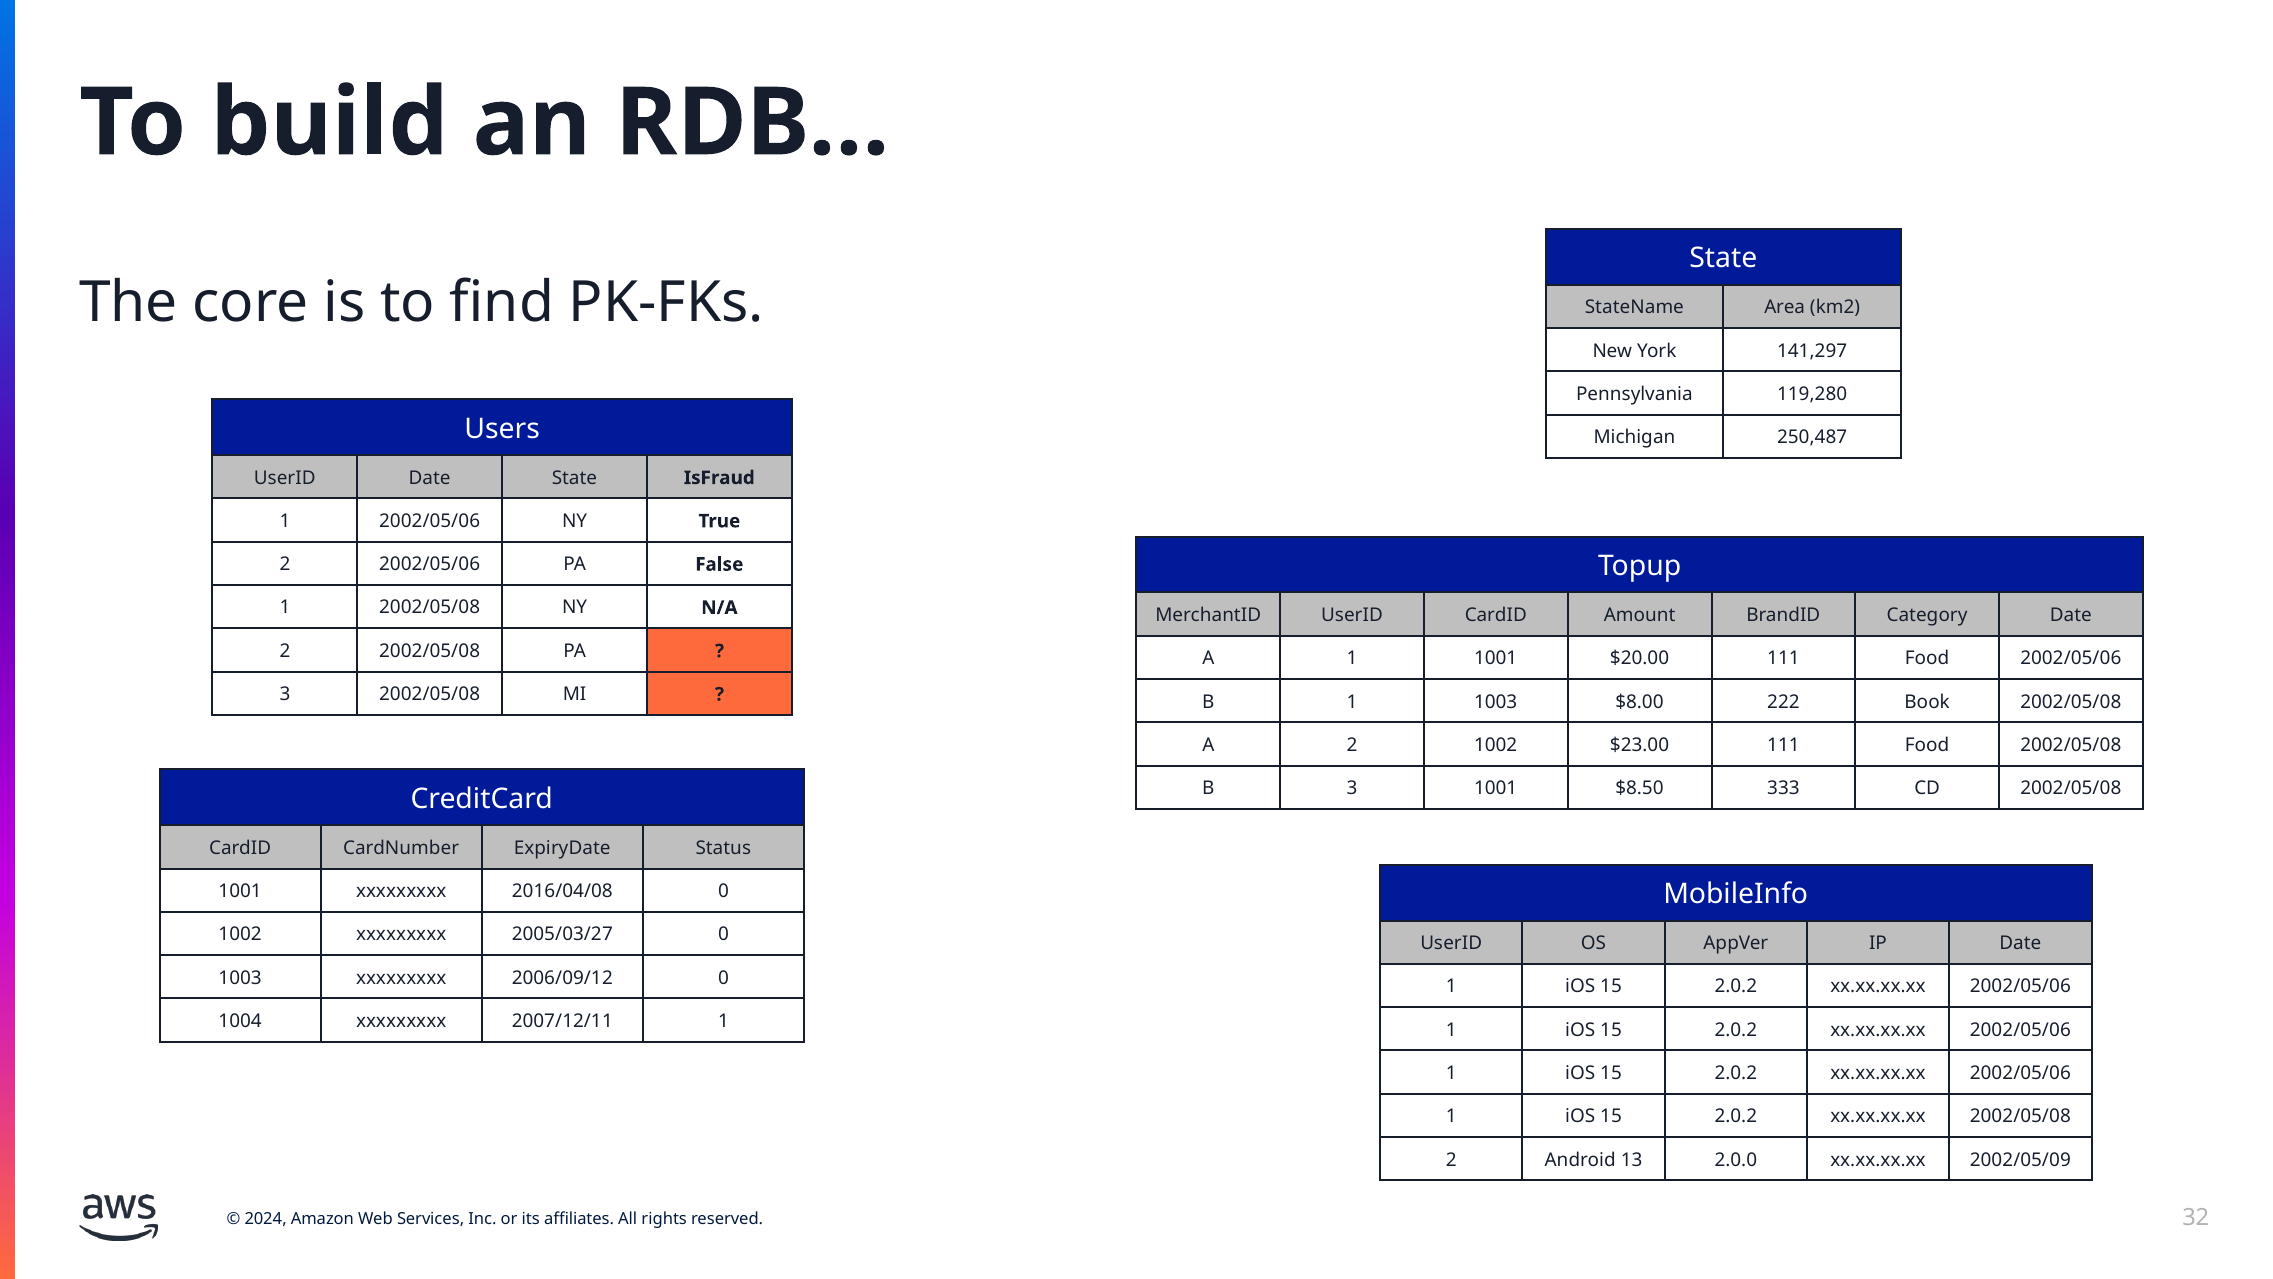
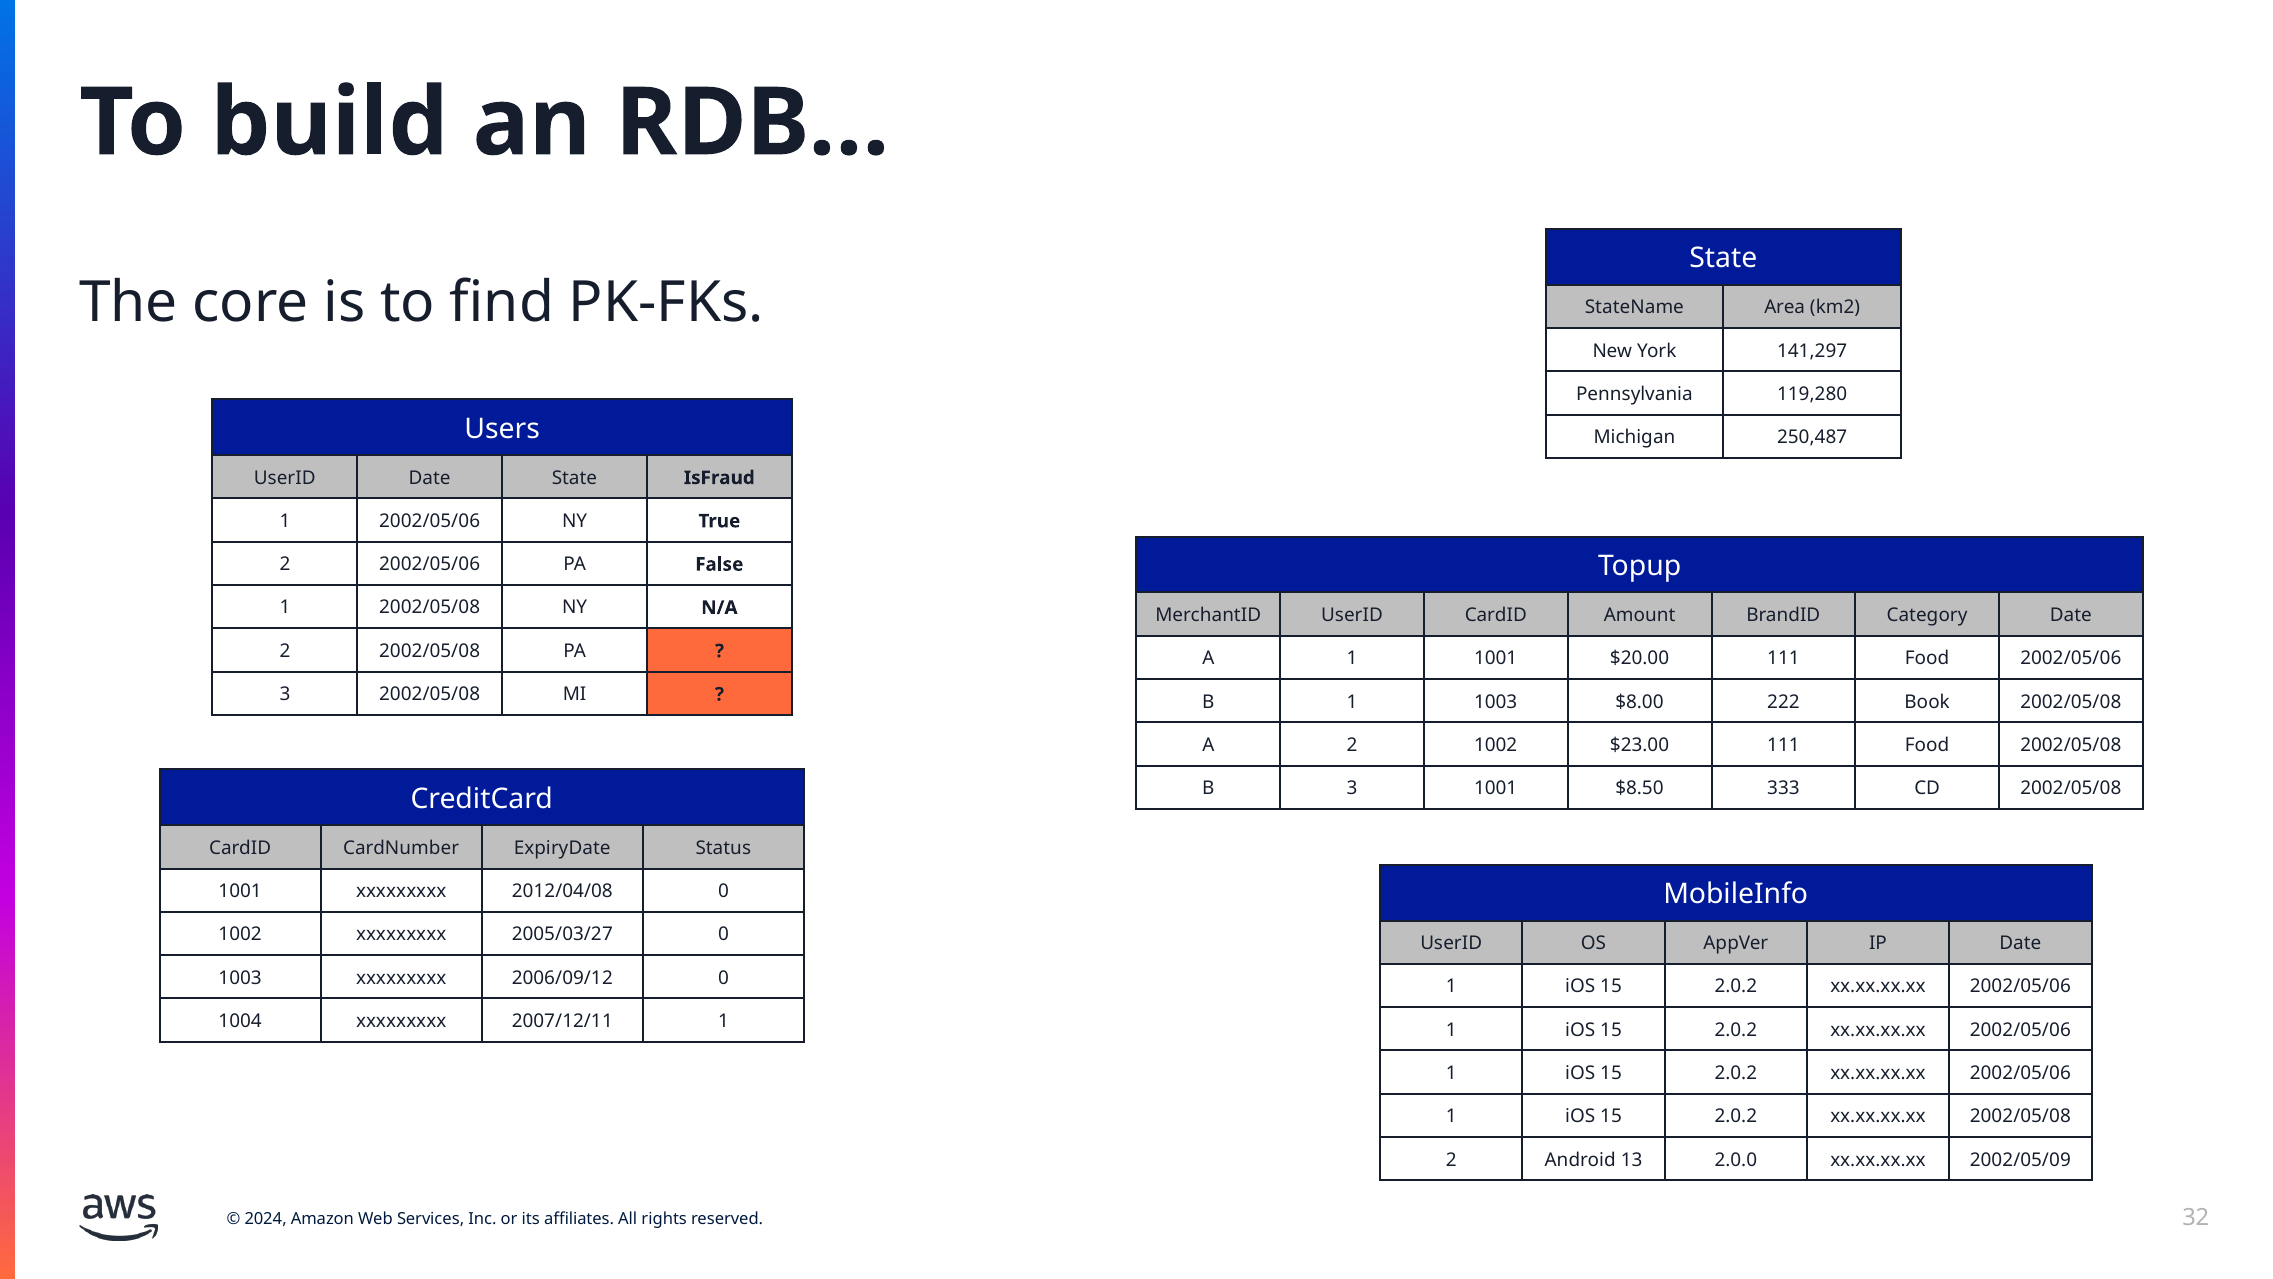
2016/04/08: 2016/04/08 -> 2012/04/08
